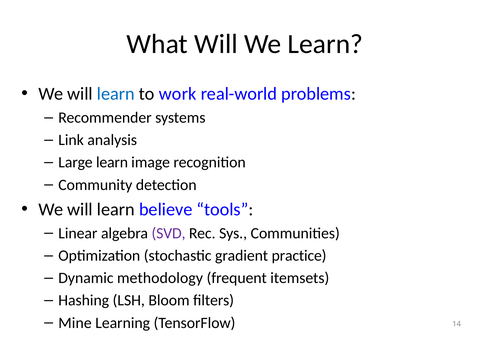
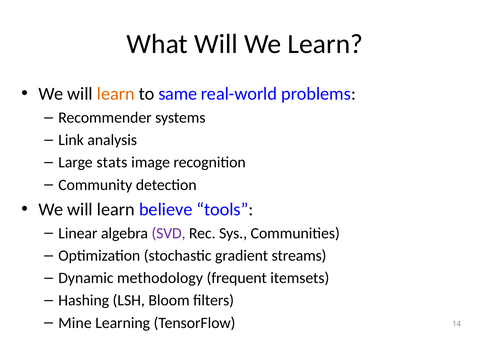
learn at (116, 94) colour: blue -> orange
work: work -> same
Large learn: learn -> stats
practice: practice -> streams
